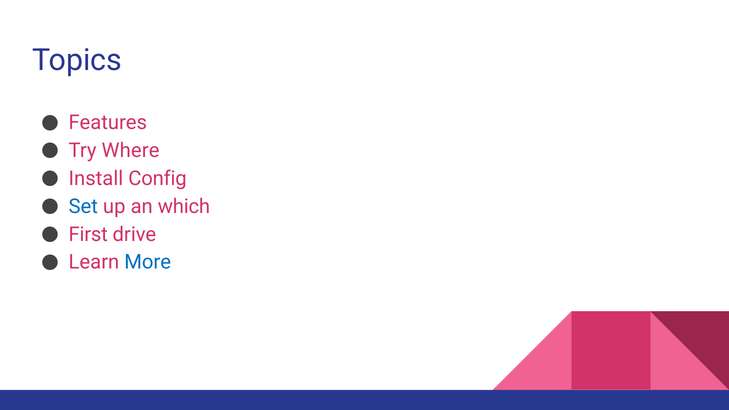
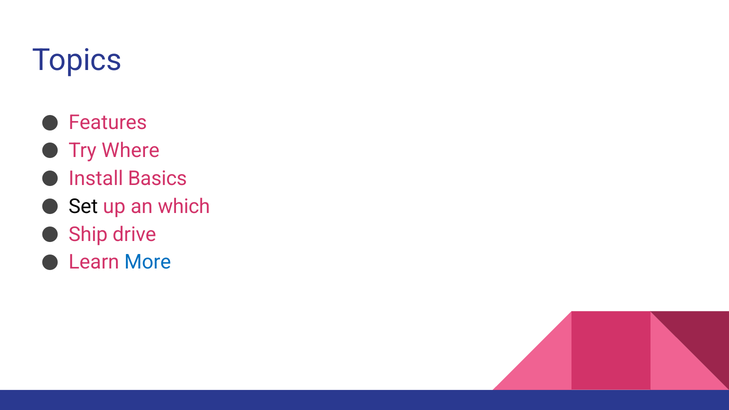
Config: Config -> Basics
Set colour: blue -> black
First: First -> Ship
